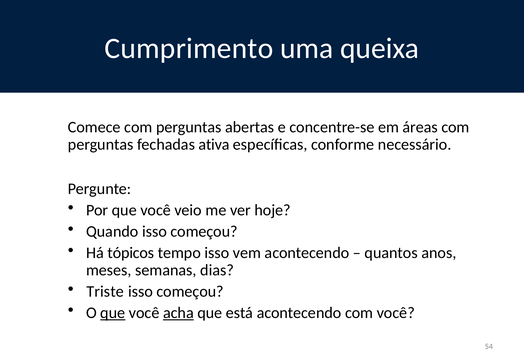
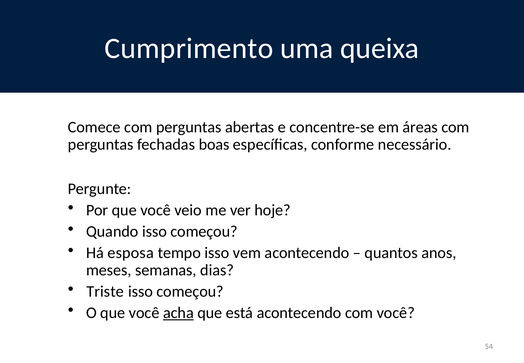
ativa: ativa -> boas
tópicos: tópicos -> esposa
que at (113, 313) underline: present -> none
